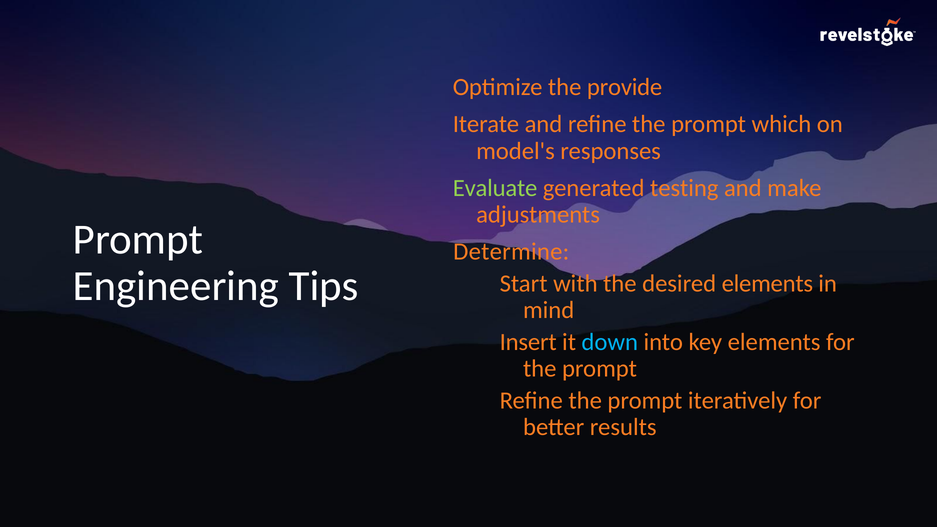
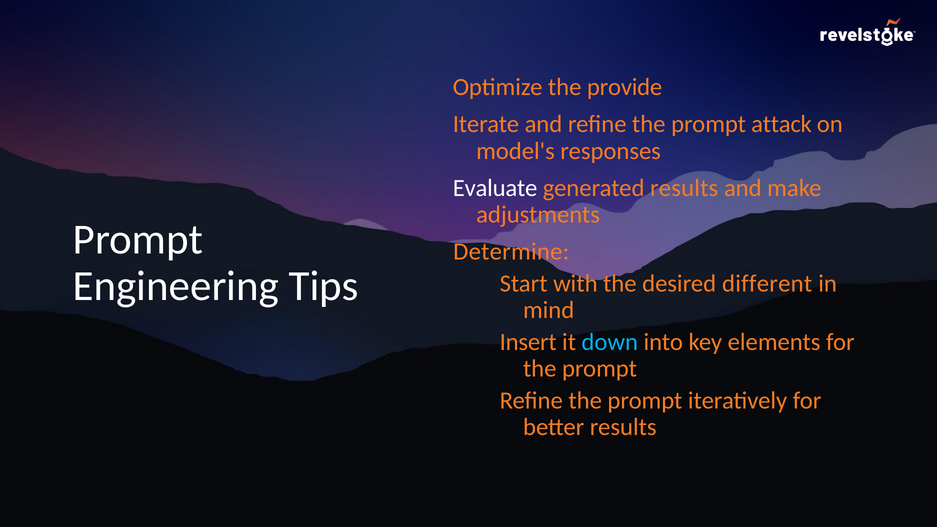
which: which -> attack
Evaluate colour: light green -> white
generated testing: testing -> results
desired elements: elements -> different
